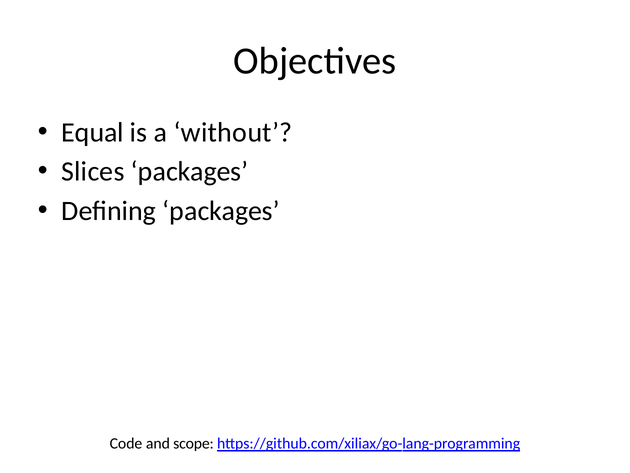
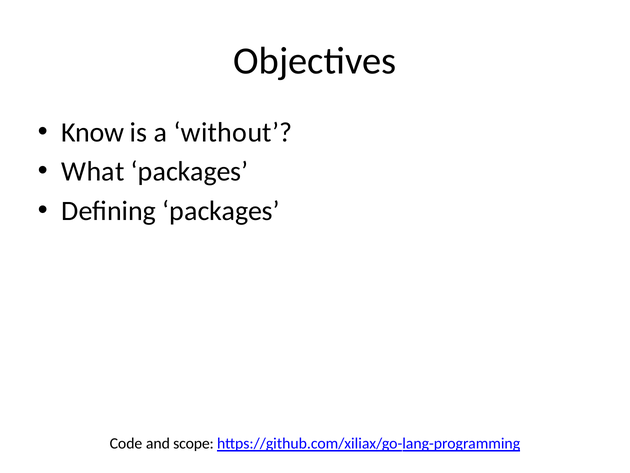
Equal: Equal -> Know
Slices: Slices -> What
